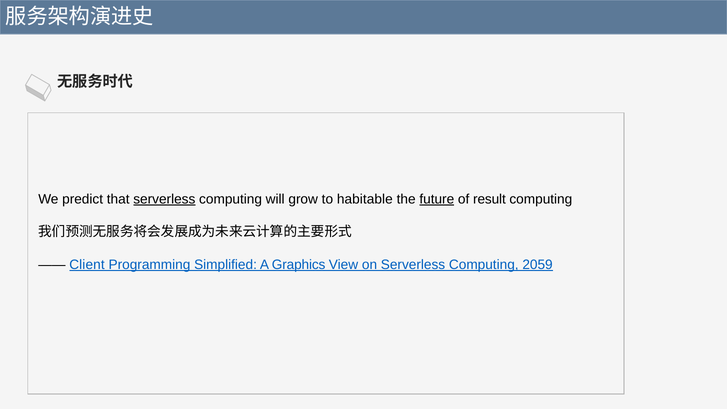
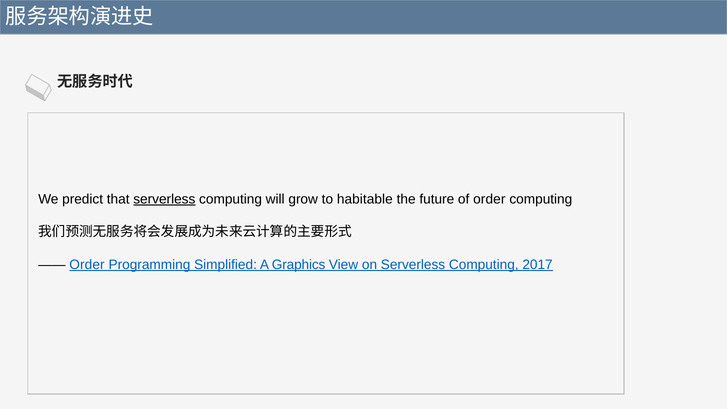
future underline: present -> none
of result: result -> order
Client at (87, 265): Client -> Order
2059: 2059 -> 2017
